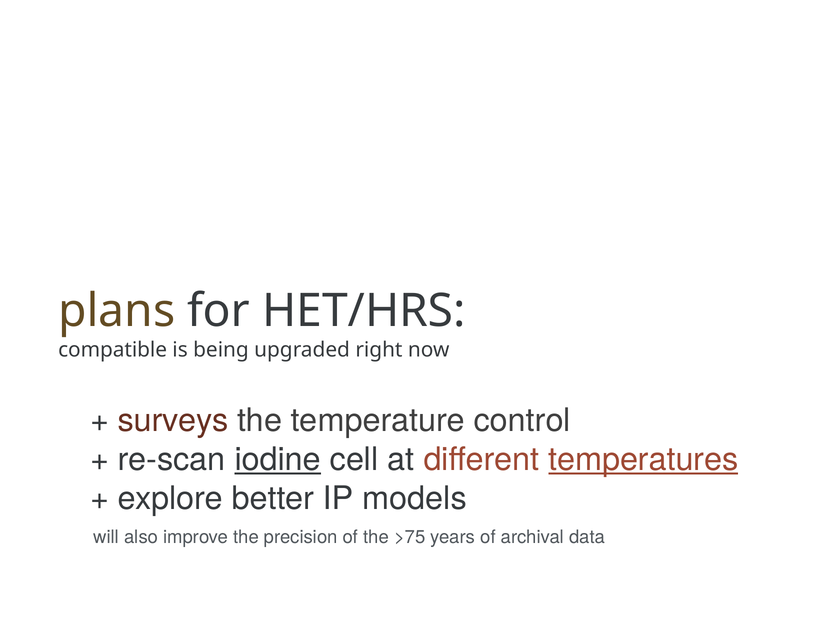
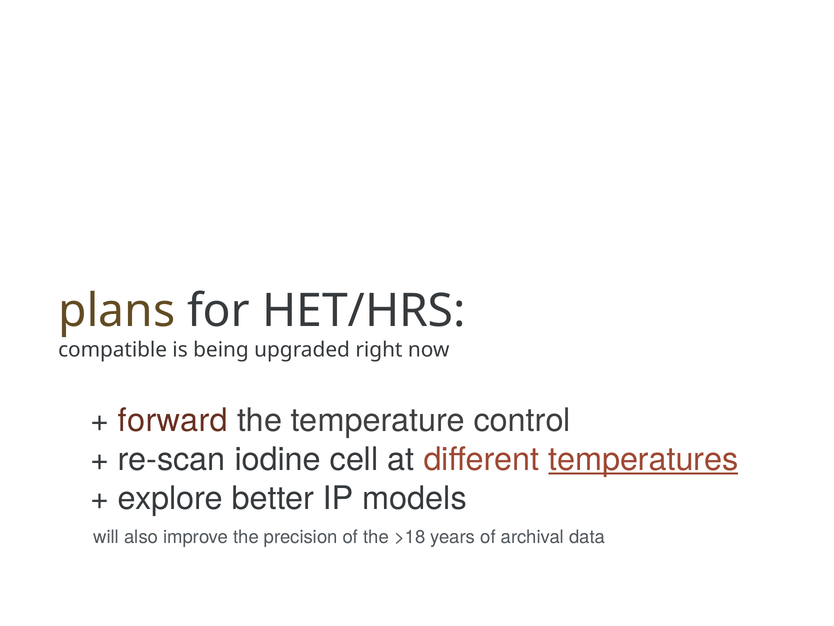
surveys: surveys -> forward
iodine underline: present -> none
>75: >75 -> >18
